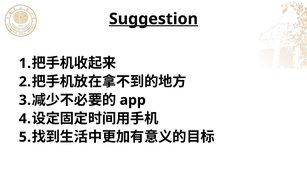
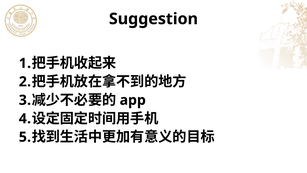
Suggestion underline: present -> none
